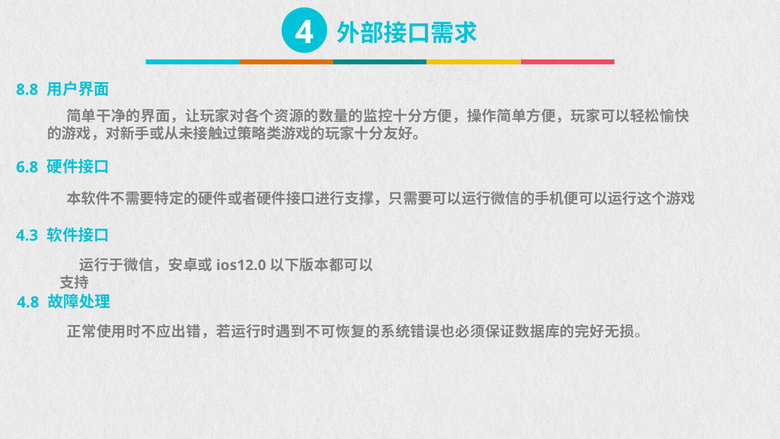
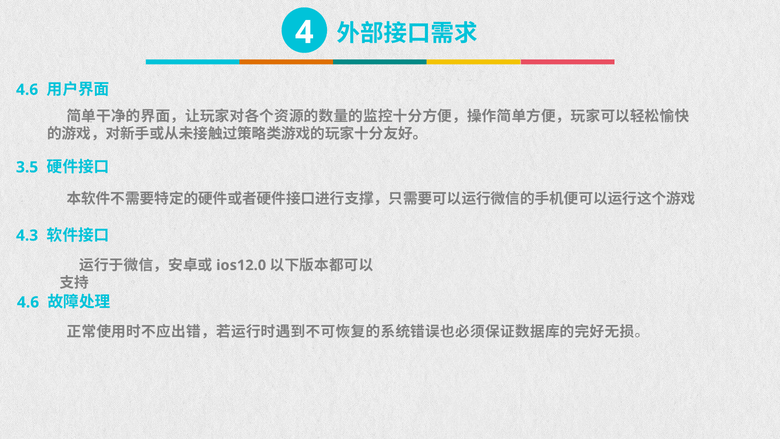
8.8 at (27, 90): 8.8 -> 4.6
6.8: 6.8 -> 3.5
4.8 at (28, 302): 4.8 -> 4.6
